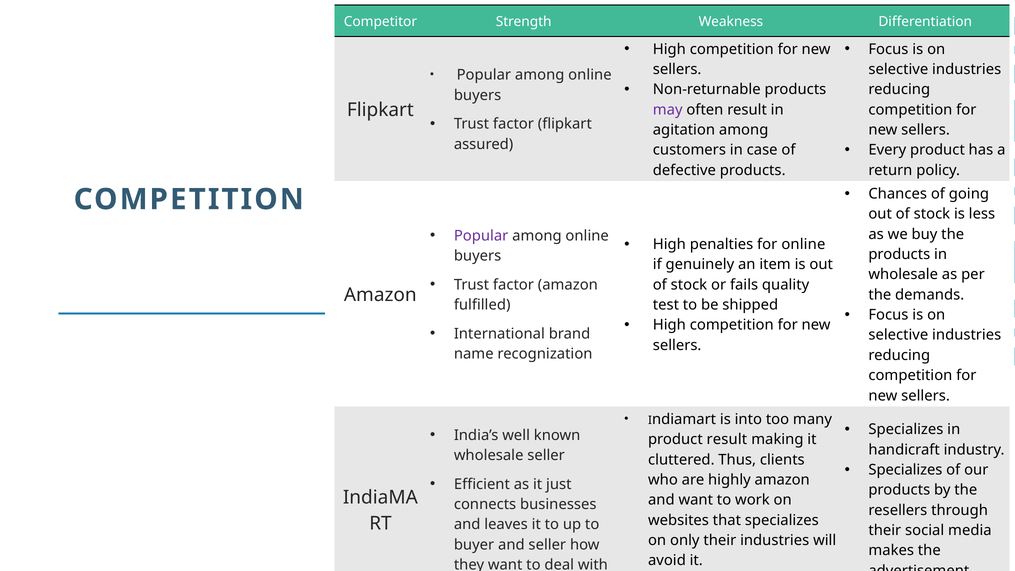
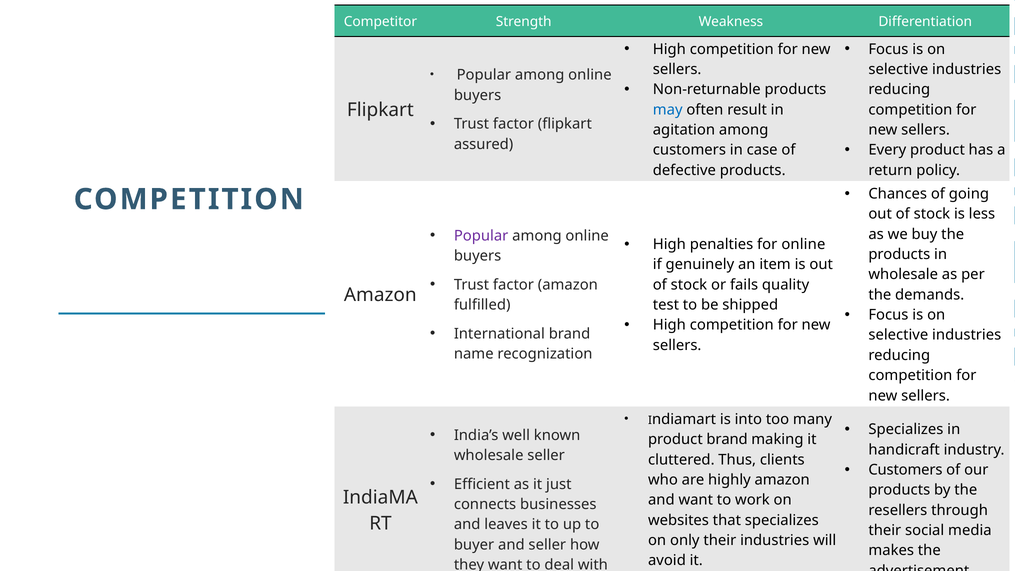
may colour: purple -> blue
product result: result -> brand
Specializes at (905, 470): Specializes -> Customers
